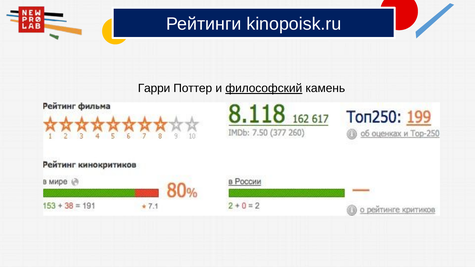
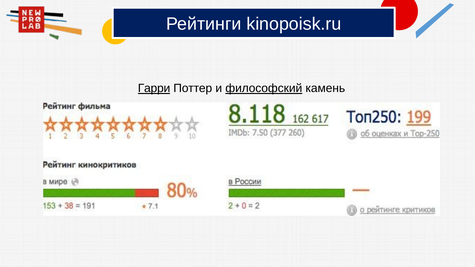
Гарри underline: none -> present
